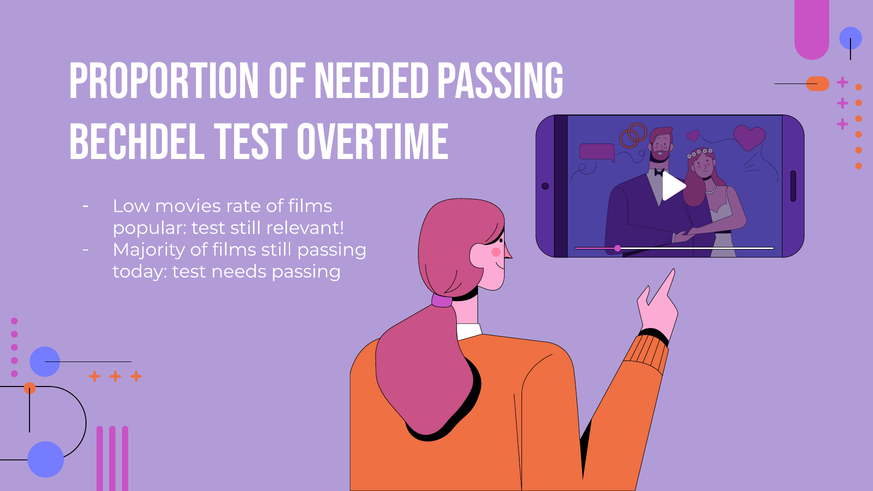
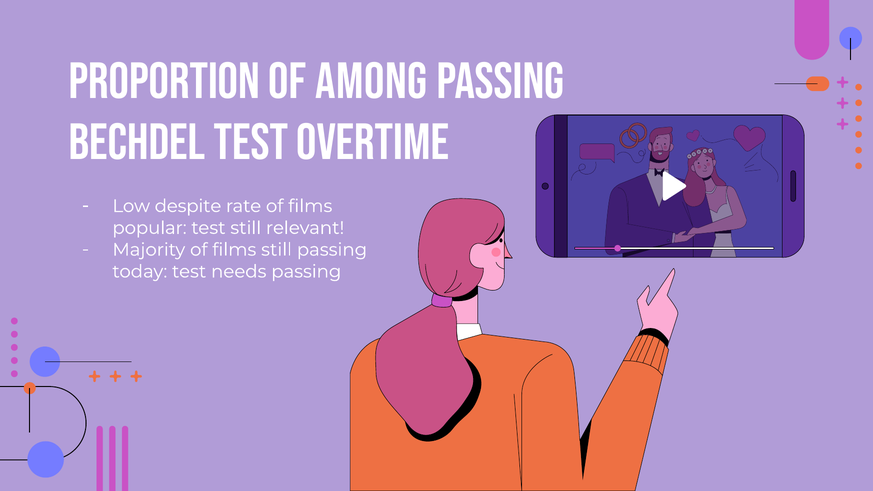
needed: needed -> among
movies: movies -> despite
